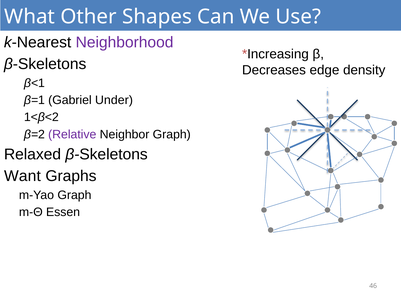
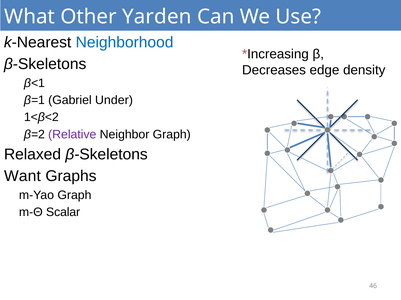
Shapes: Shapes -> Yarden
Neighborhood colour: purple -> blue
Essen: Essen -> Scalar
